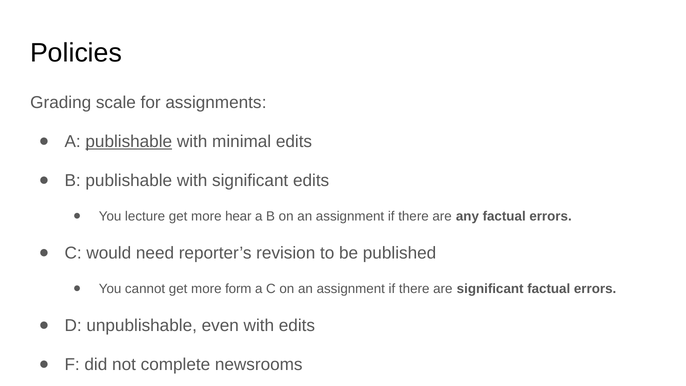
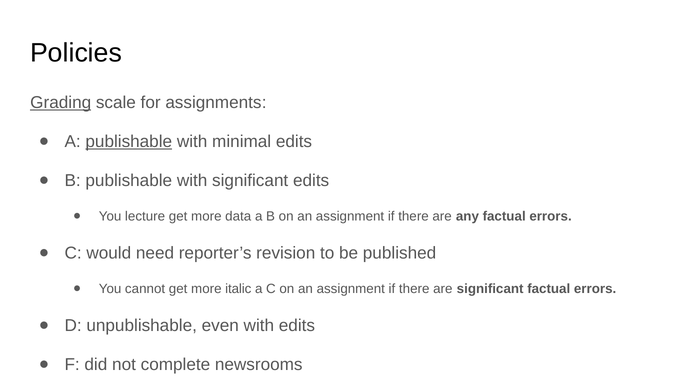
Grading underline: none -> present
hear: hear -> data
form: form -> italic
